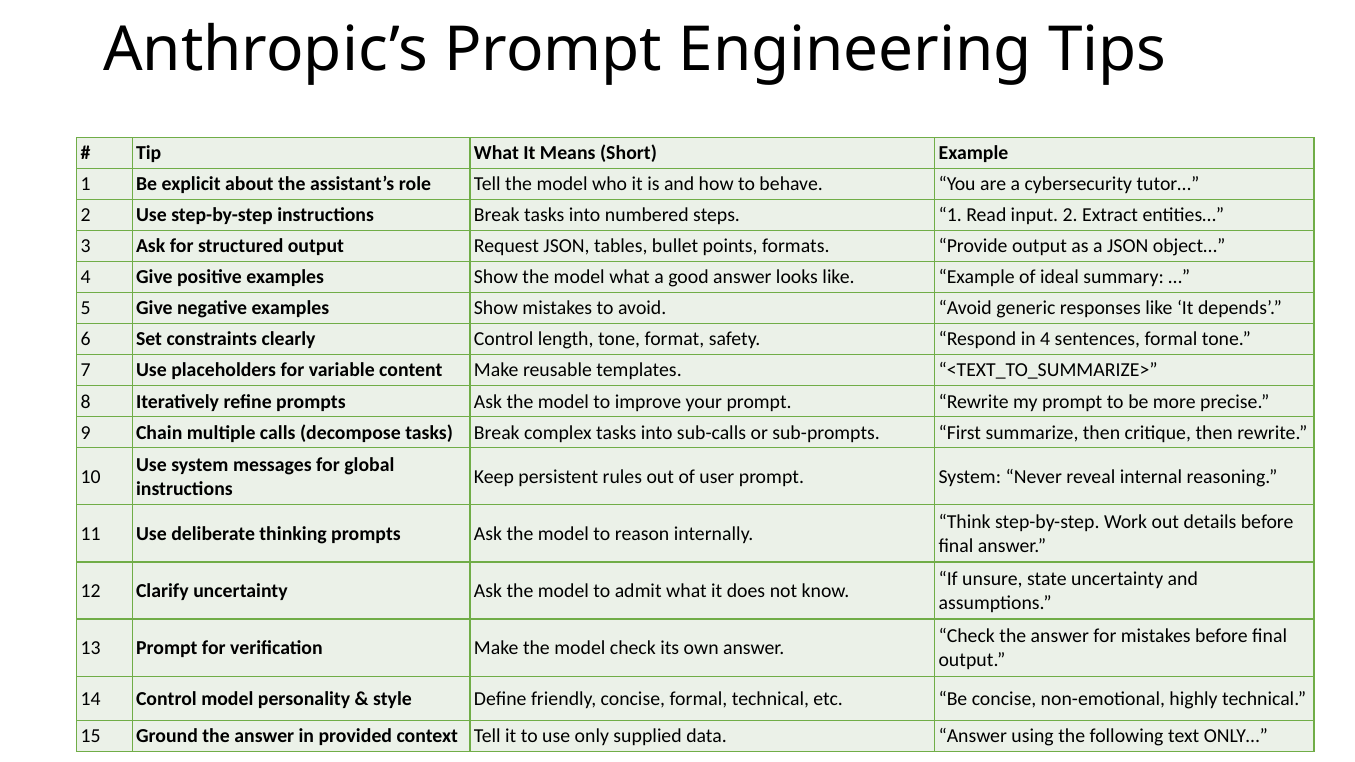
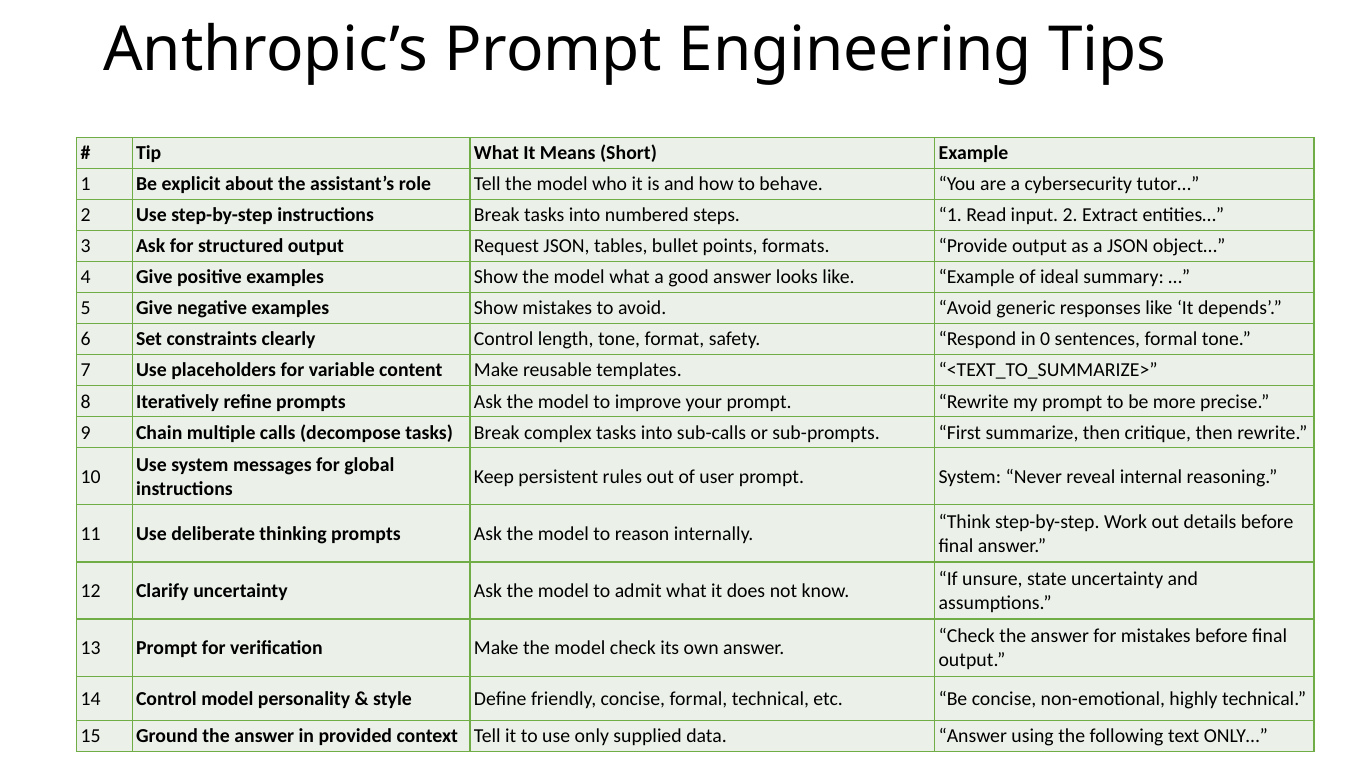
in 4: 4 -> 0
